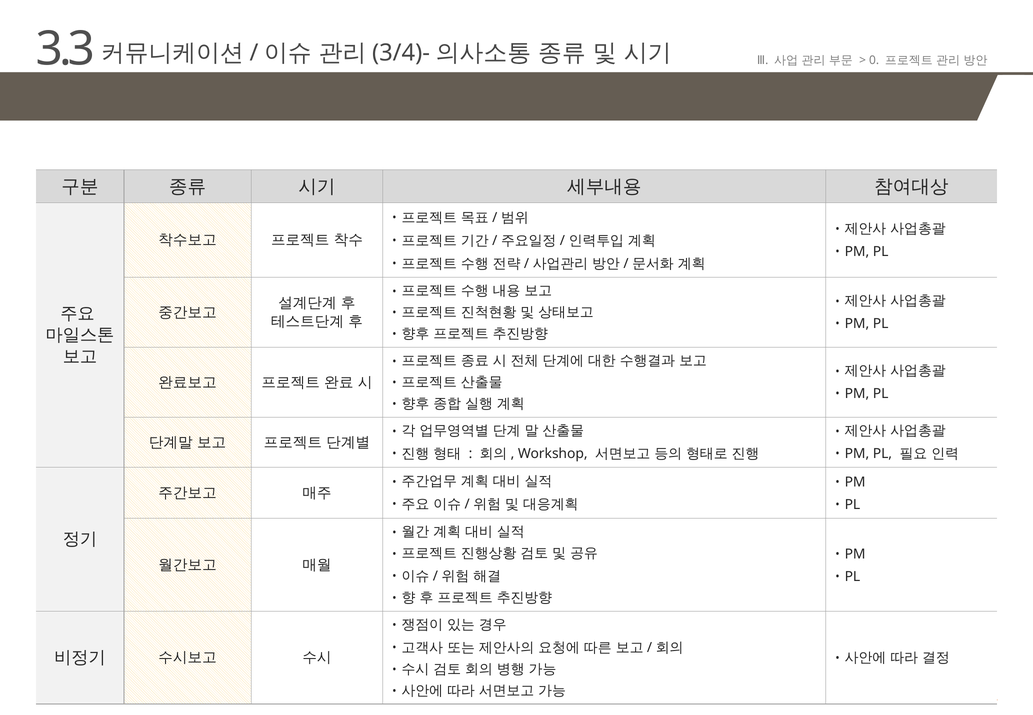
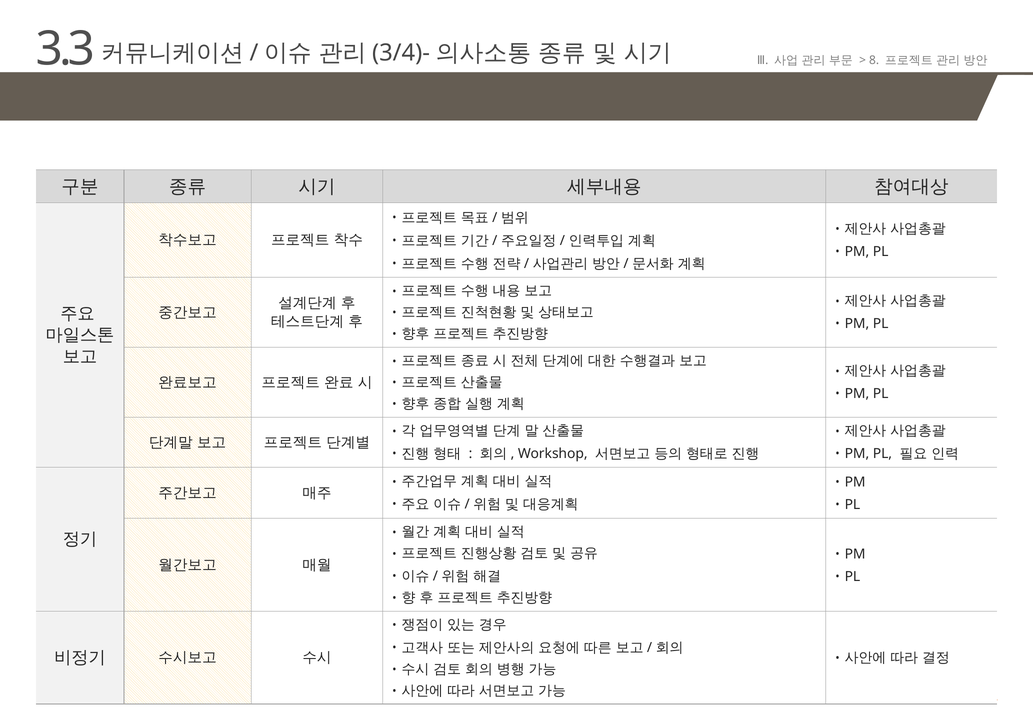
0: 0 -> 8
